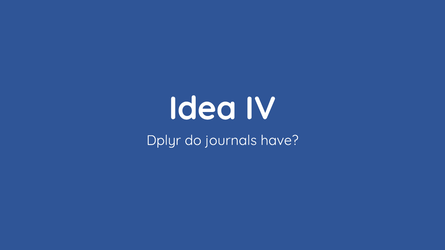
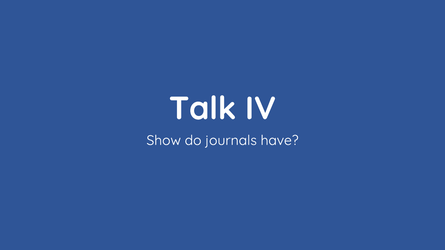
Idea: Idea -> Talk
Dplyr: Dplyr -> Show
